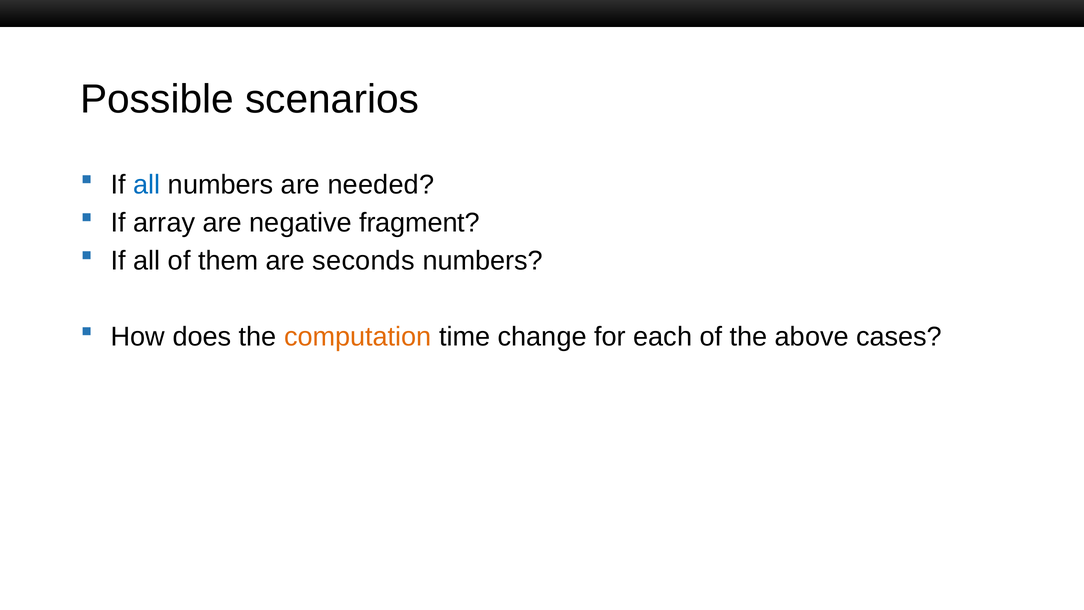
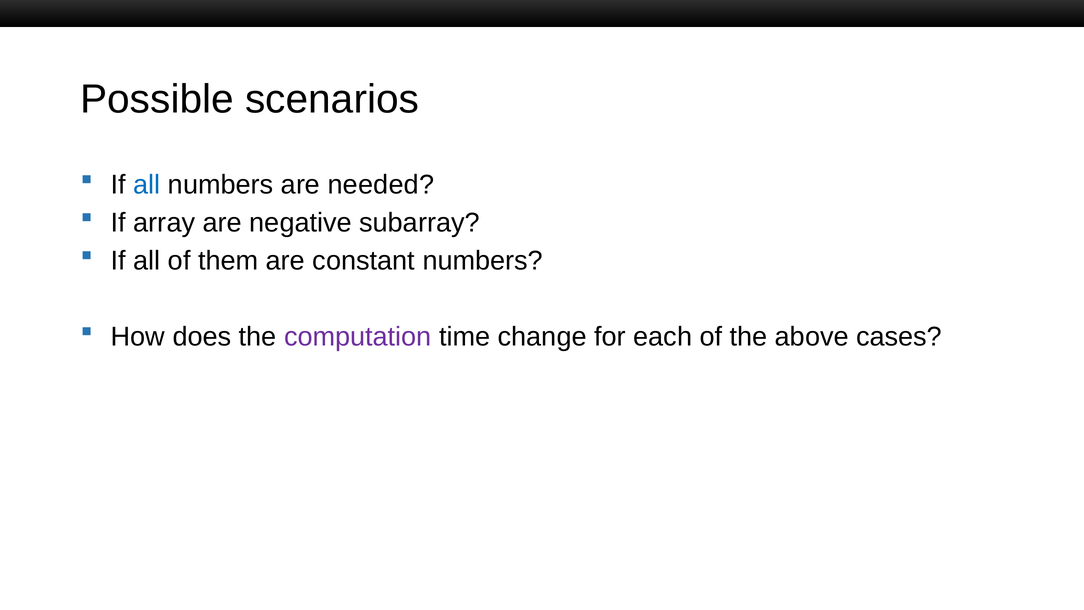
fragment: fragment -> subarray
seconds: seconds -> constant
computation colour: orange -> purple
